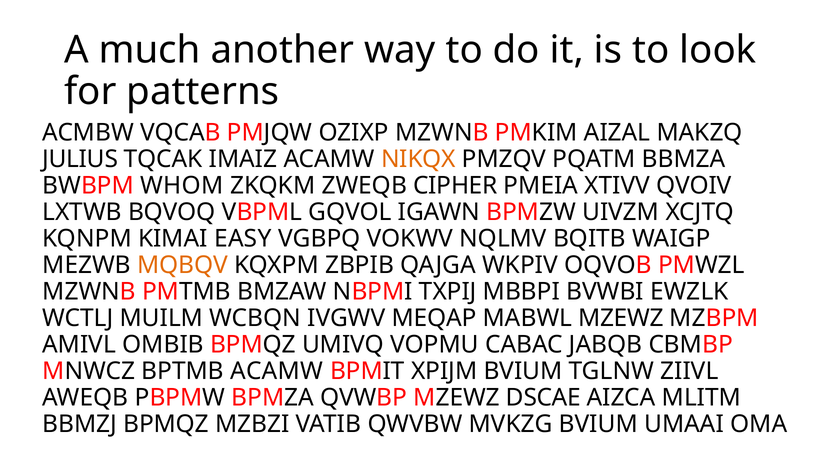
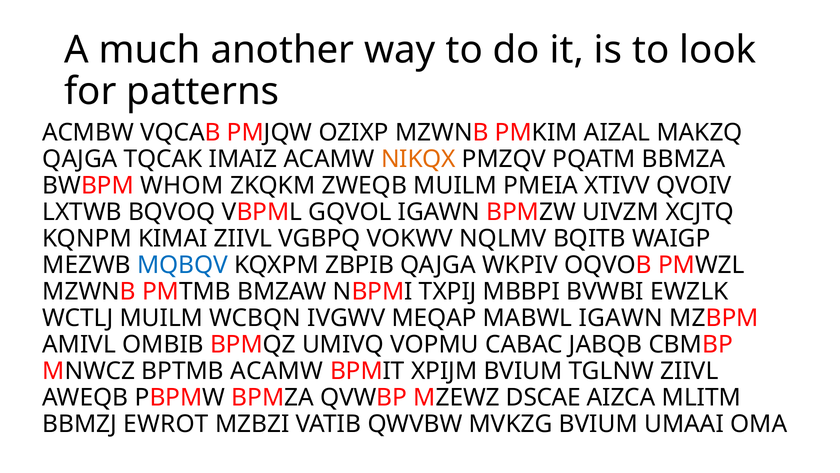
JULIUS at (80, 159): JULIUS -> QAJGA
ZWEQB CIPHER: CIPHER -> MUILM
KIMAI EASY: EASY -> ZIIVL
MQBQV colour: orange -> blue
MABWL MZEWZ: MZEWZ -> IGAWN
BBMZJ BPMQZ: BPMQZ -> EWROT
